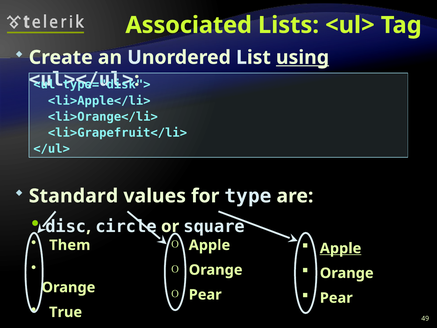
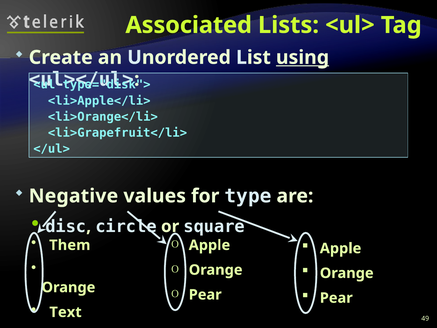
Standard: Standard -> Negative
Apple at (341, 248) underline: present -> none
True: True -> Text
